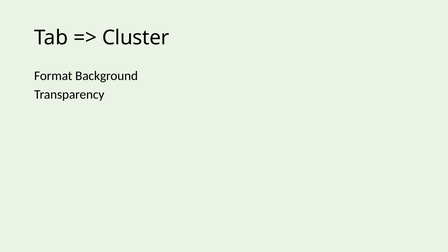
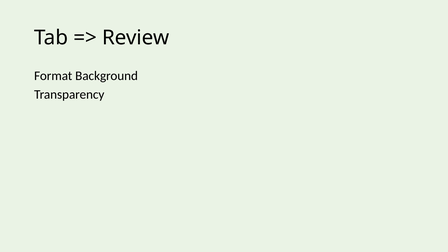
Cluster: Cluster -> Review
